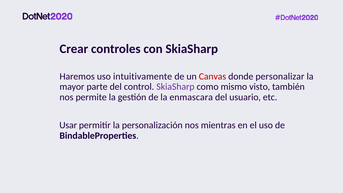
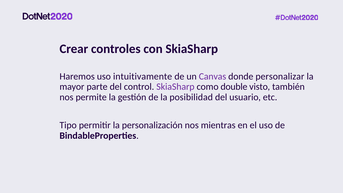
Canvas colour: red -> purple
mismo: mismo -> double
enmascara: enmascara -> posibilidad
Usar: Usar -> Tipo
